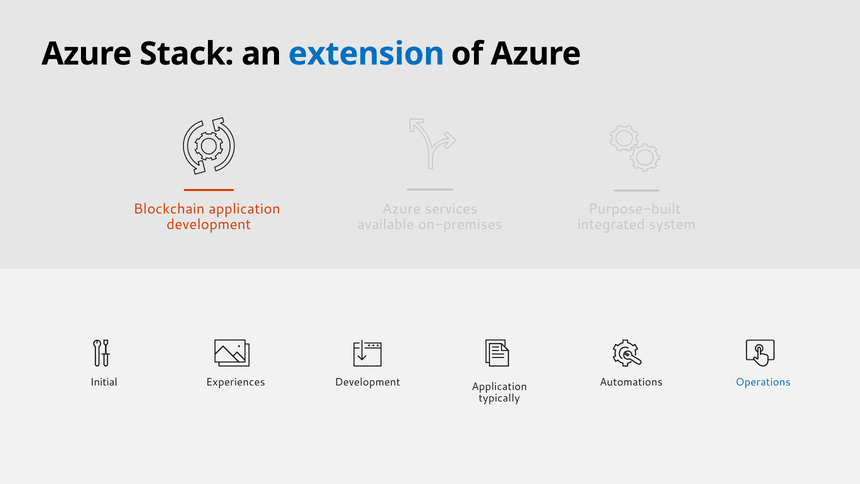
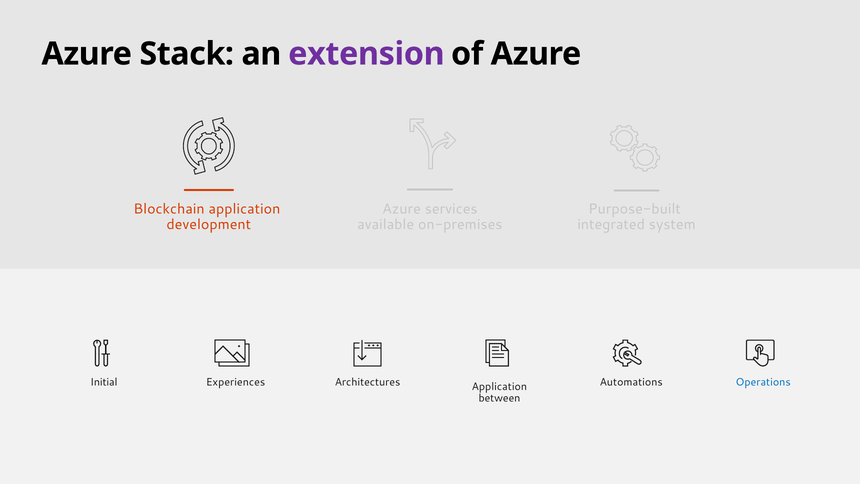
extension colour: blue -> purple
Development at (368, 382): Development -> Architectures
typically: typically -> between
